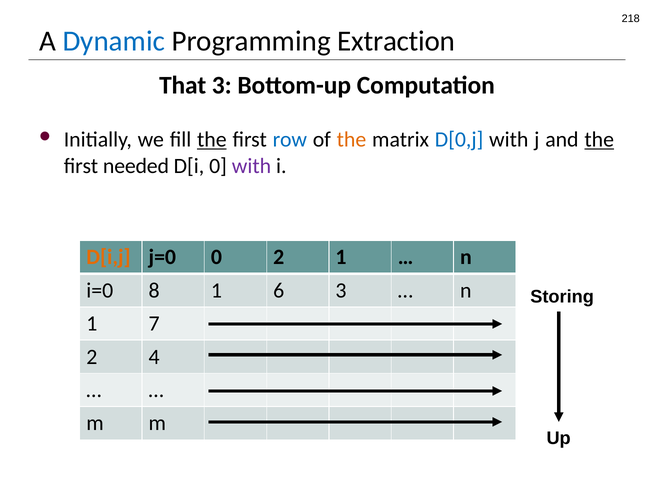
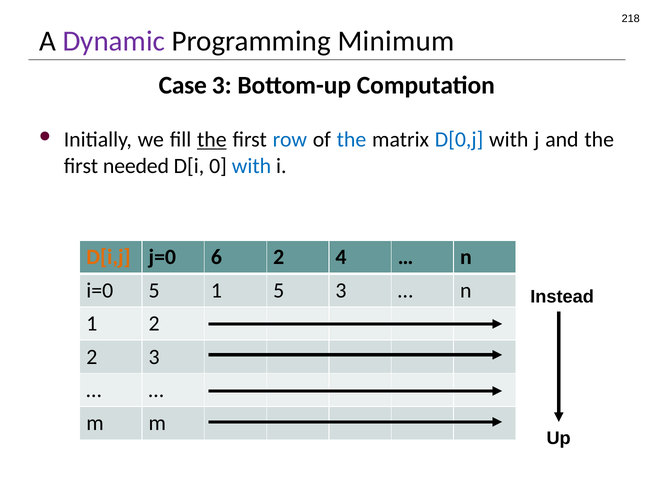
Dynamic colour: blue -> purple
Extraction: Extraction -> Minimum
That: That -> Case
the at (351, 140) colour: orange -> blue
the at (599, 140) underline: present -> none
with at (251, 166) colour: purple -> blue
j=0 0: 0 -> 6
2 1: 1 -> 4
i=0 8: 8 -> 5
1 6: 6 -> 5
Storing: Storing -> Instead
1 7: 7 -> 2
2 4: 4 -> 3
